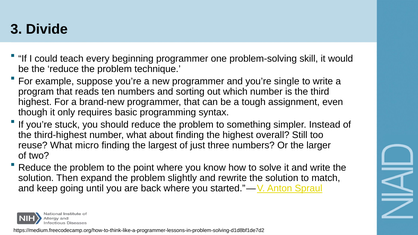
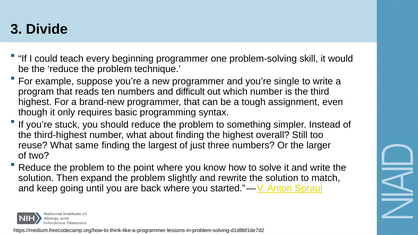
sorting: sorting -> difficult
micro: micro -> same
